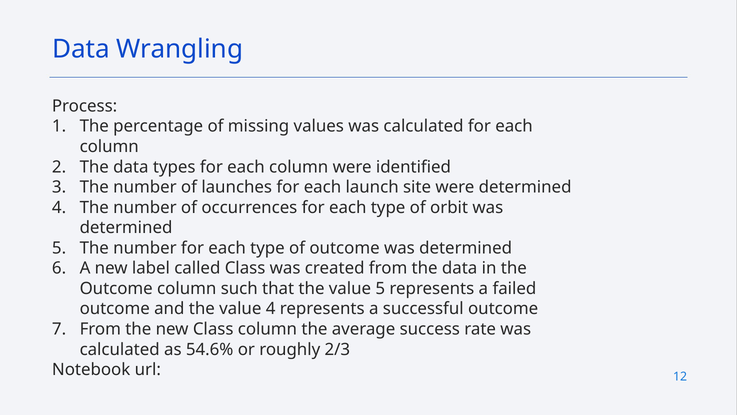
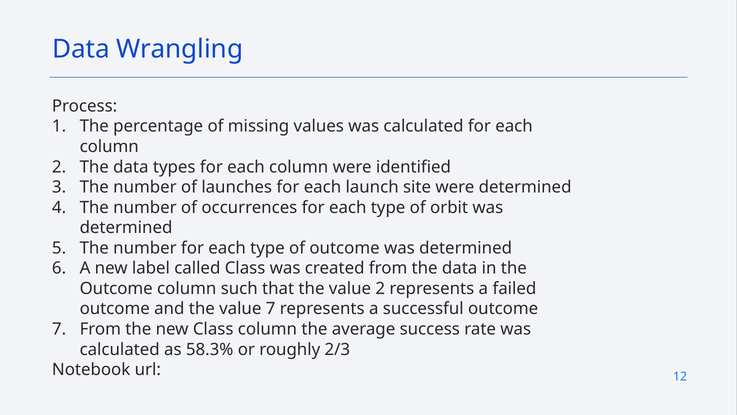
value 5: 5 -> 2
value 4: 4 -> 7
54.6%: 54.6% -> 58.3%
